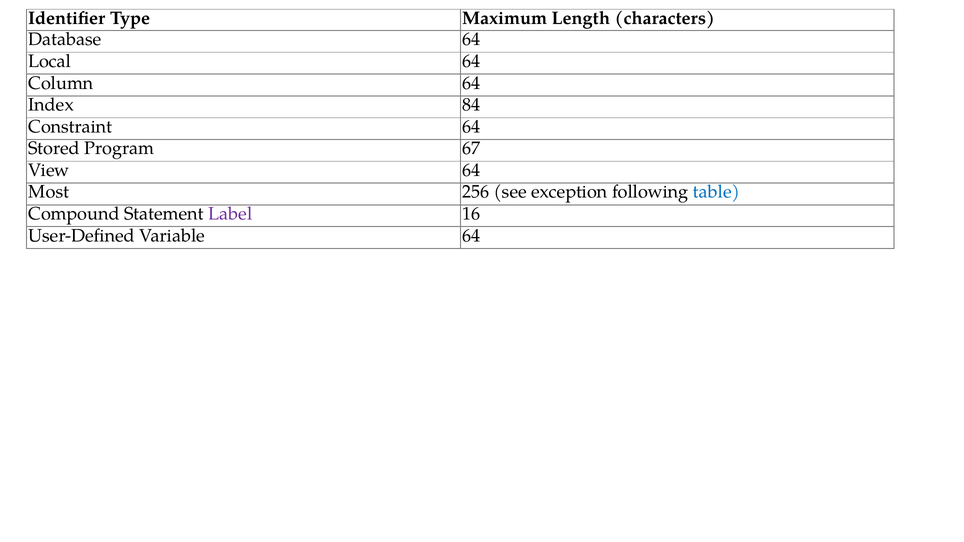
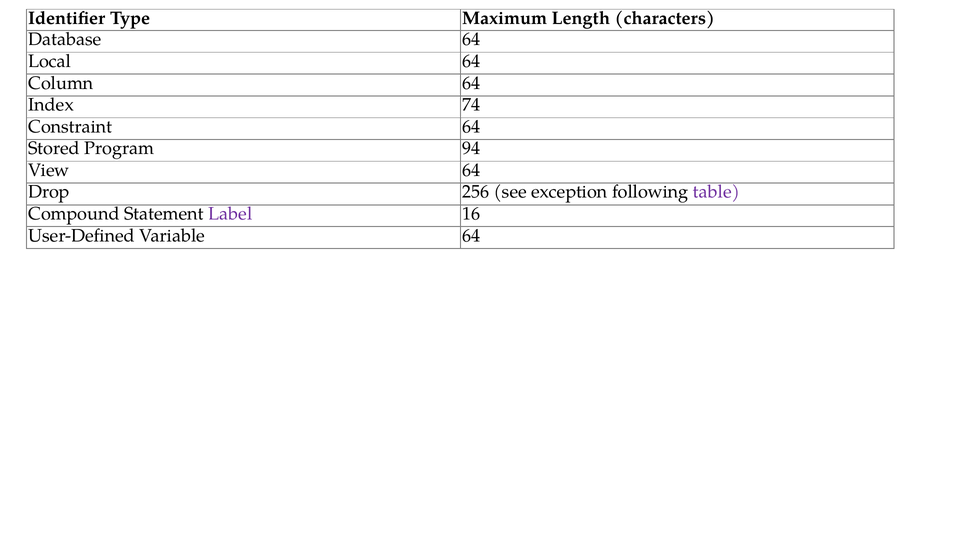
84: 84 -> 74
67: 67 -> 94
Most: Most -> Drop
table colour: blue -> purple
